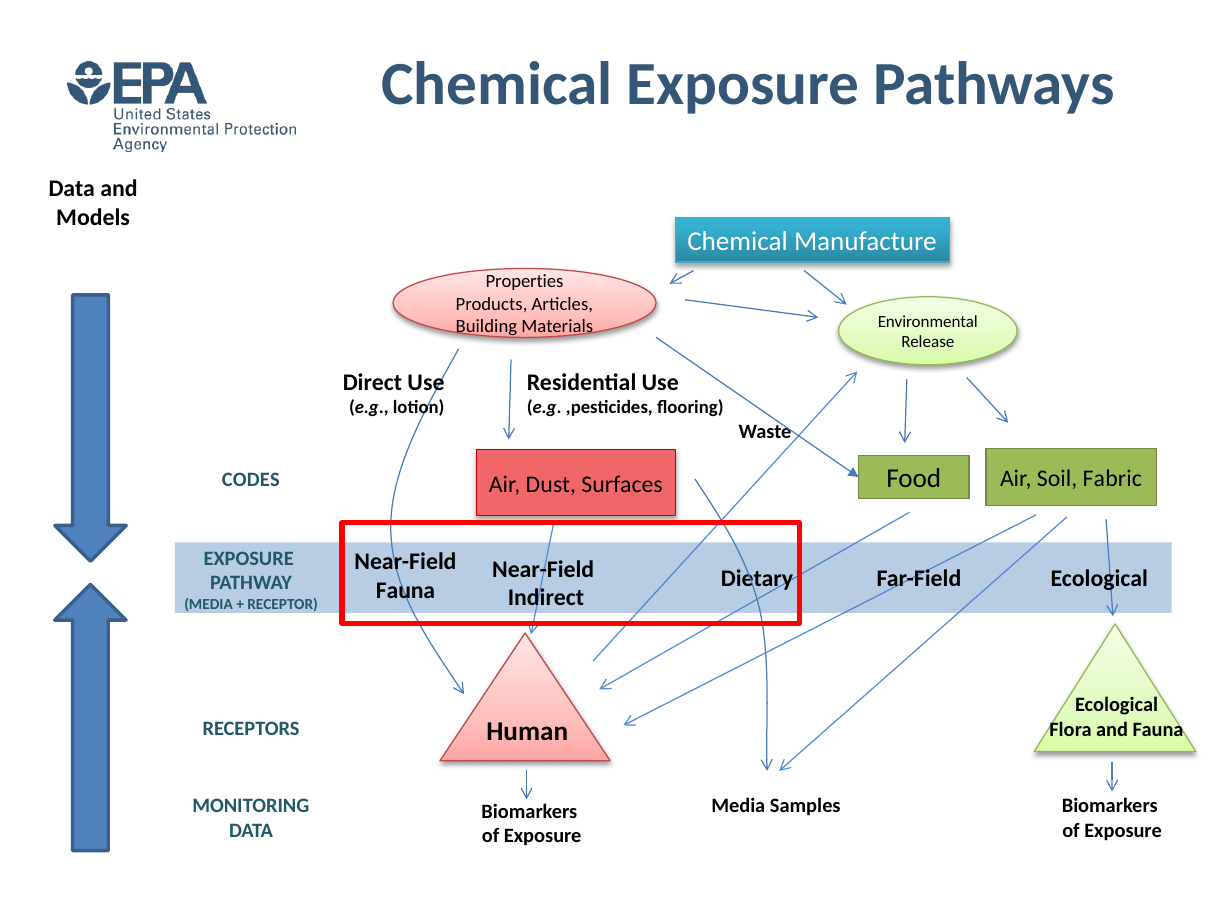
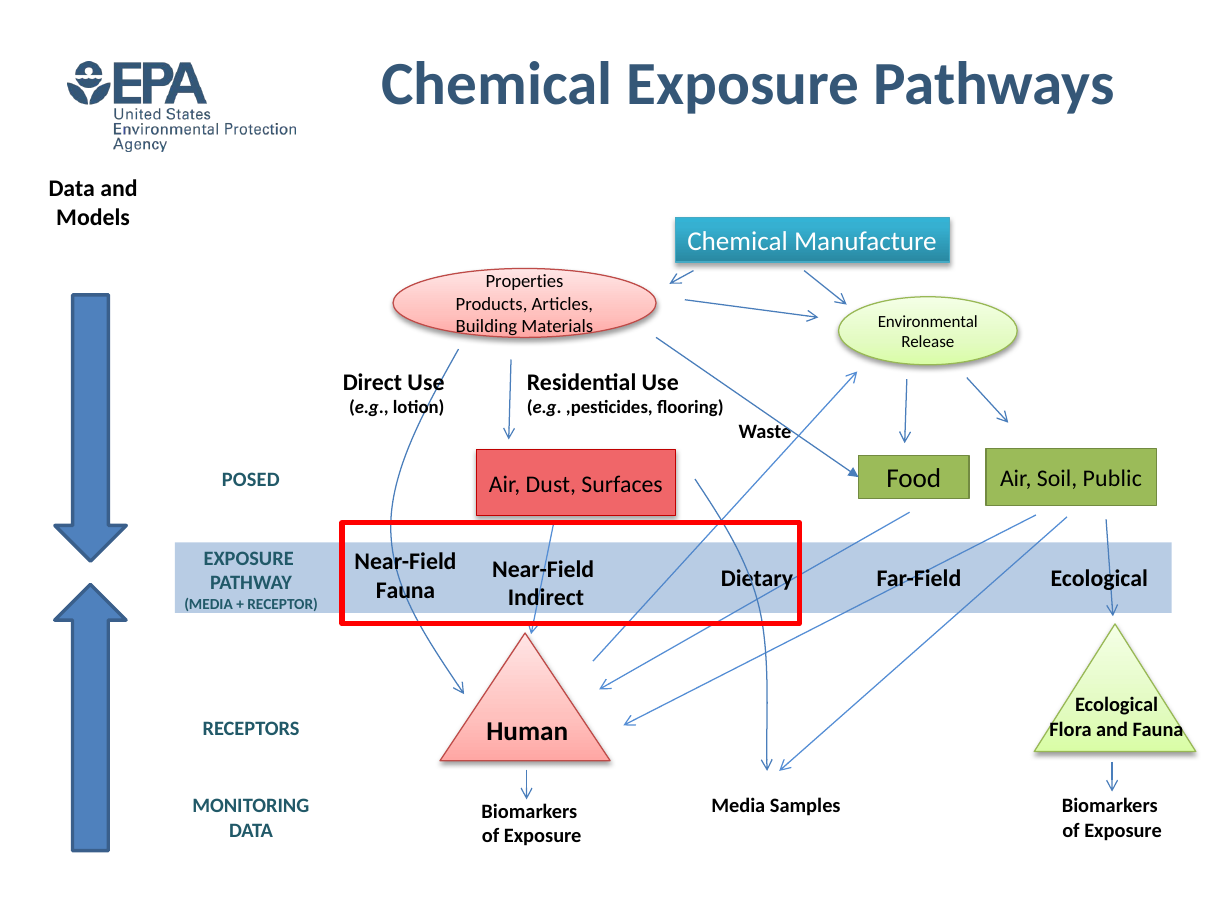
Fabric: Fabric -> Public
CODES: CODES -> POSED
